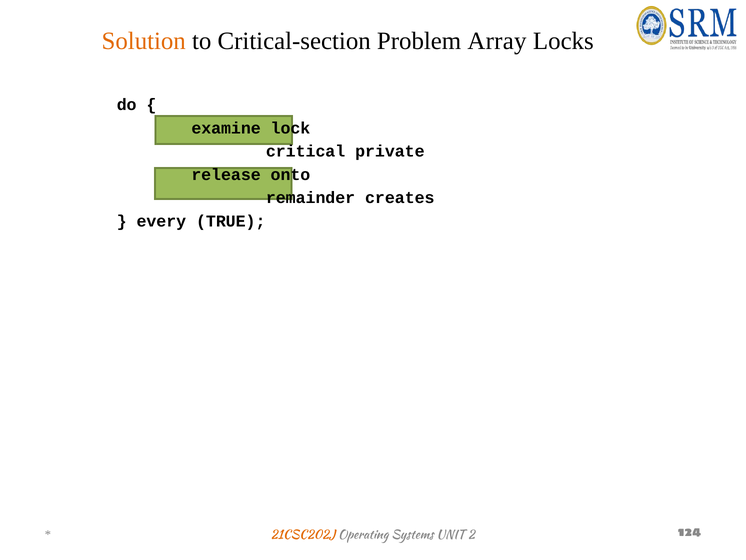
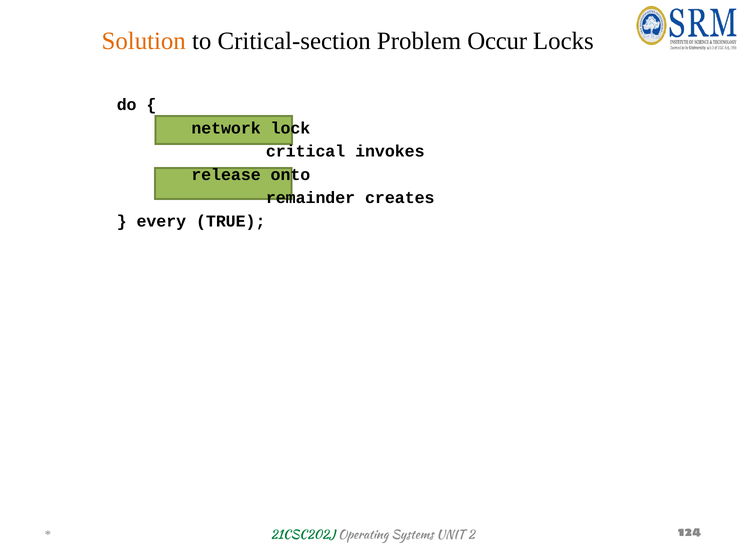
Array: Array -> Occur
examine: examine -> network
private: private -> invokes
21CSC202J colour: orange -> green
